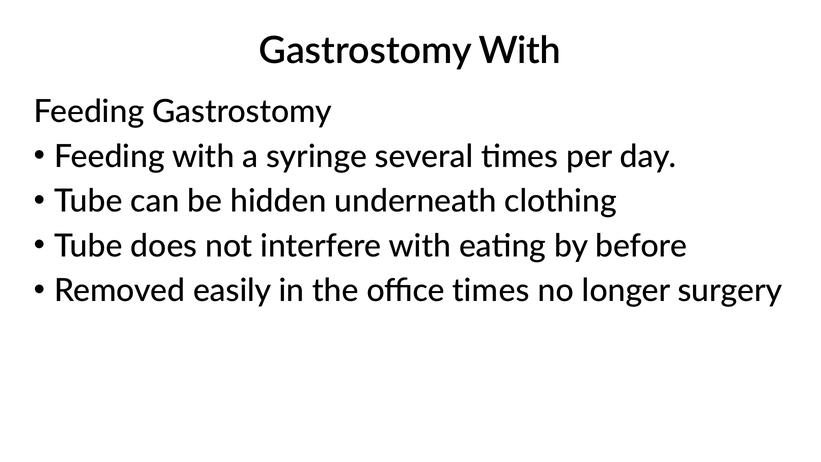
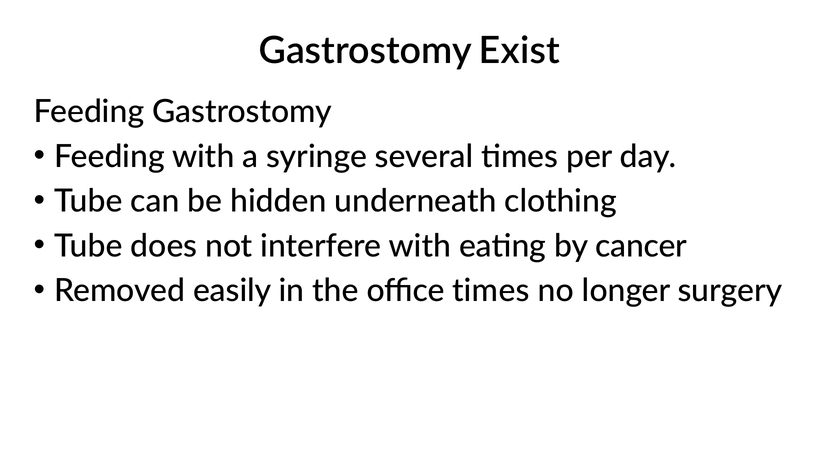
Gastrostomy With: With -> Exist
before: before -> cancer
